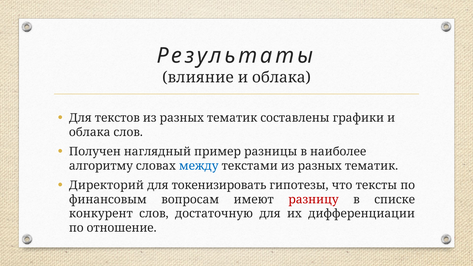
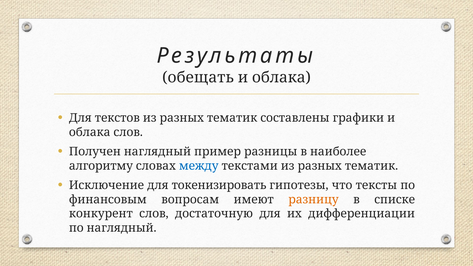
влияние: влияние -> обещать
Директорий: Директорий -> Исключение
разницу colour: red -> orange
по отношение: отношение -> наглядный
